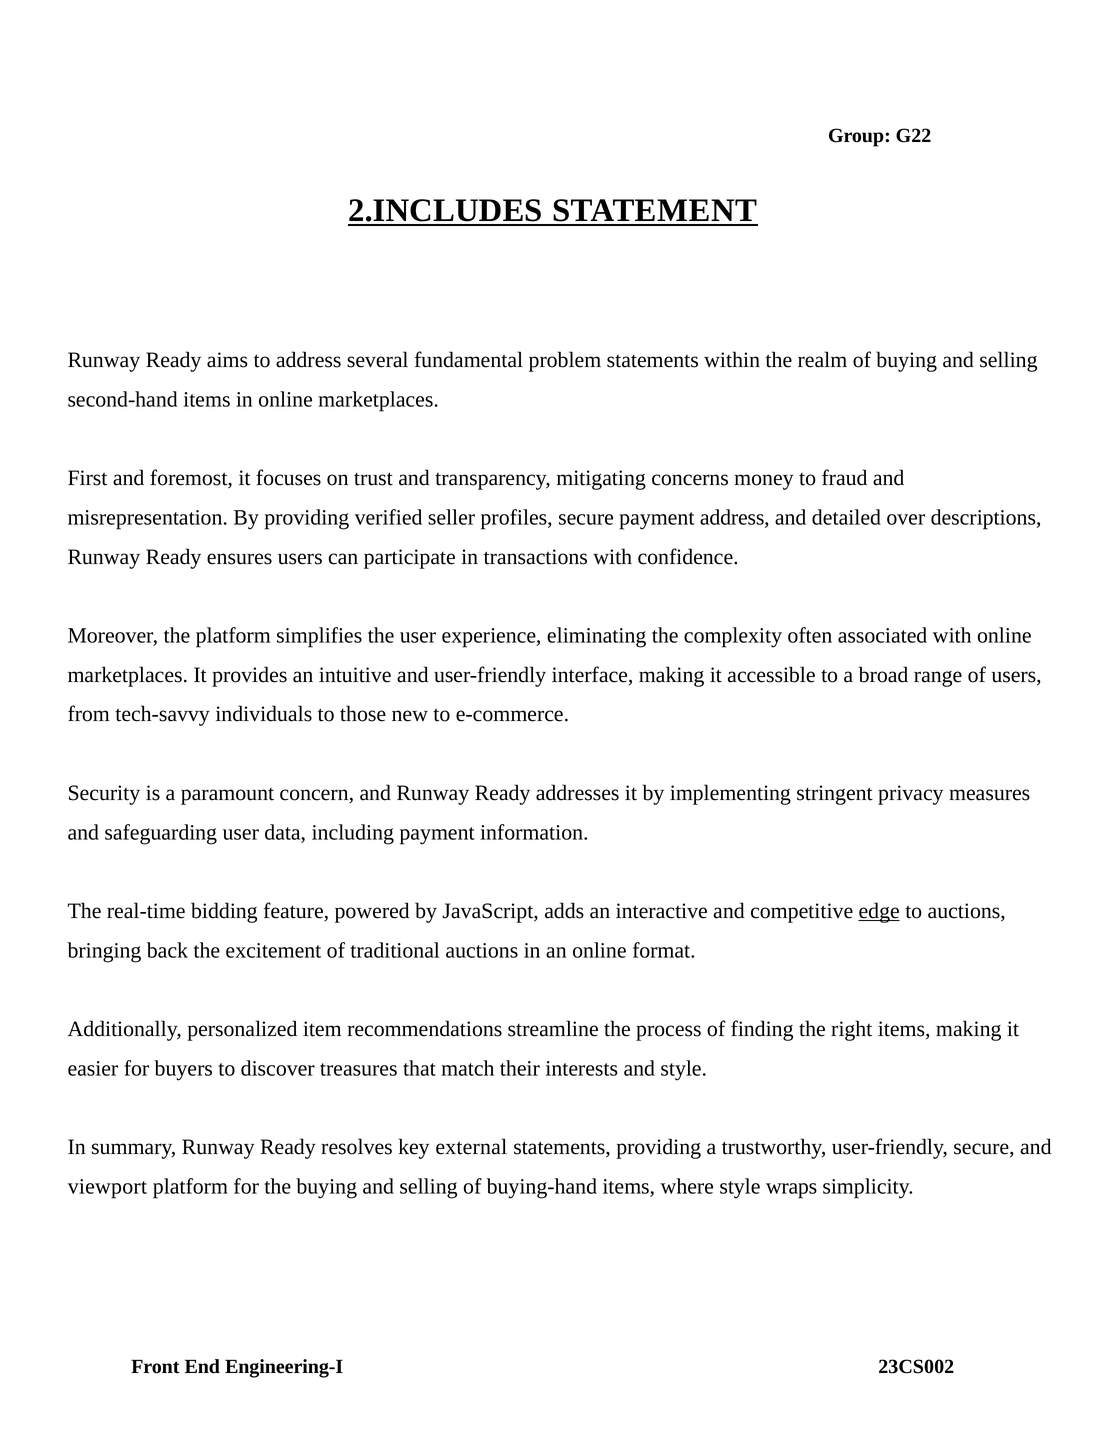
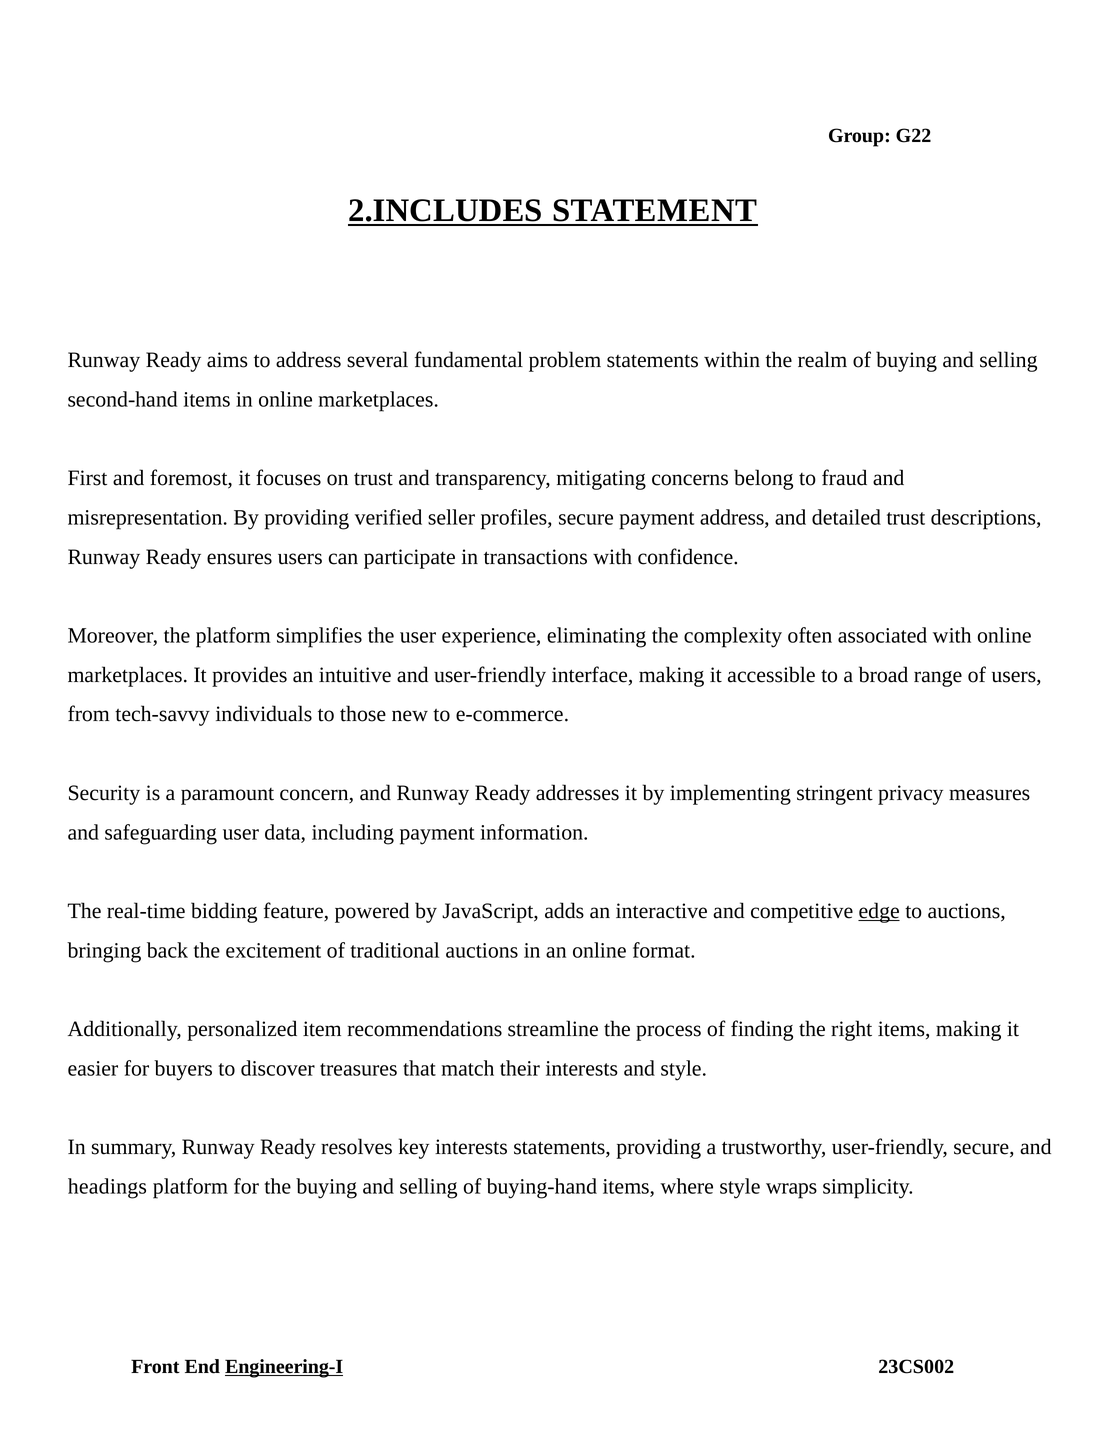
money: money -> belong
detailed over: over -> trust
key external: external -> interests
viewport: viewport -> headings
Engineering-I underline: none -> present
